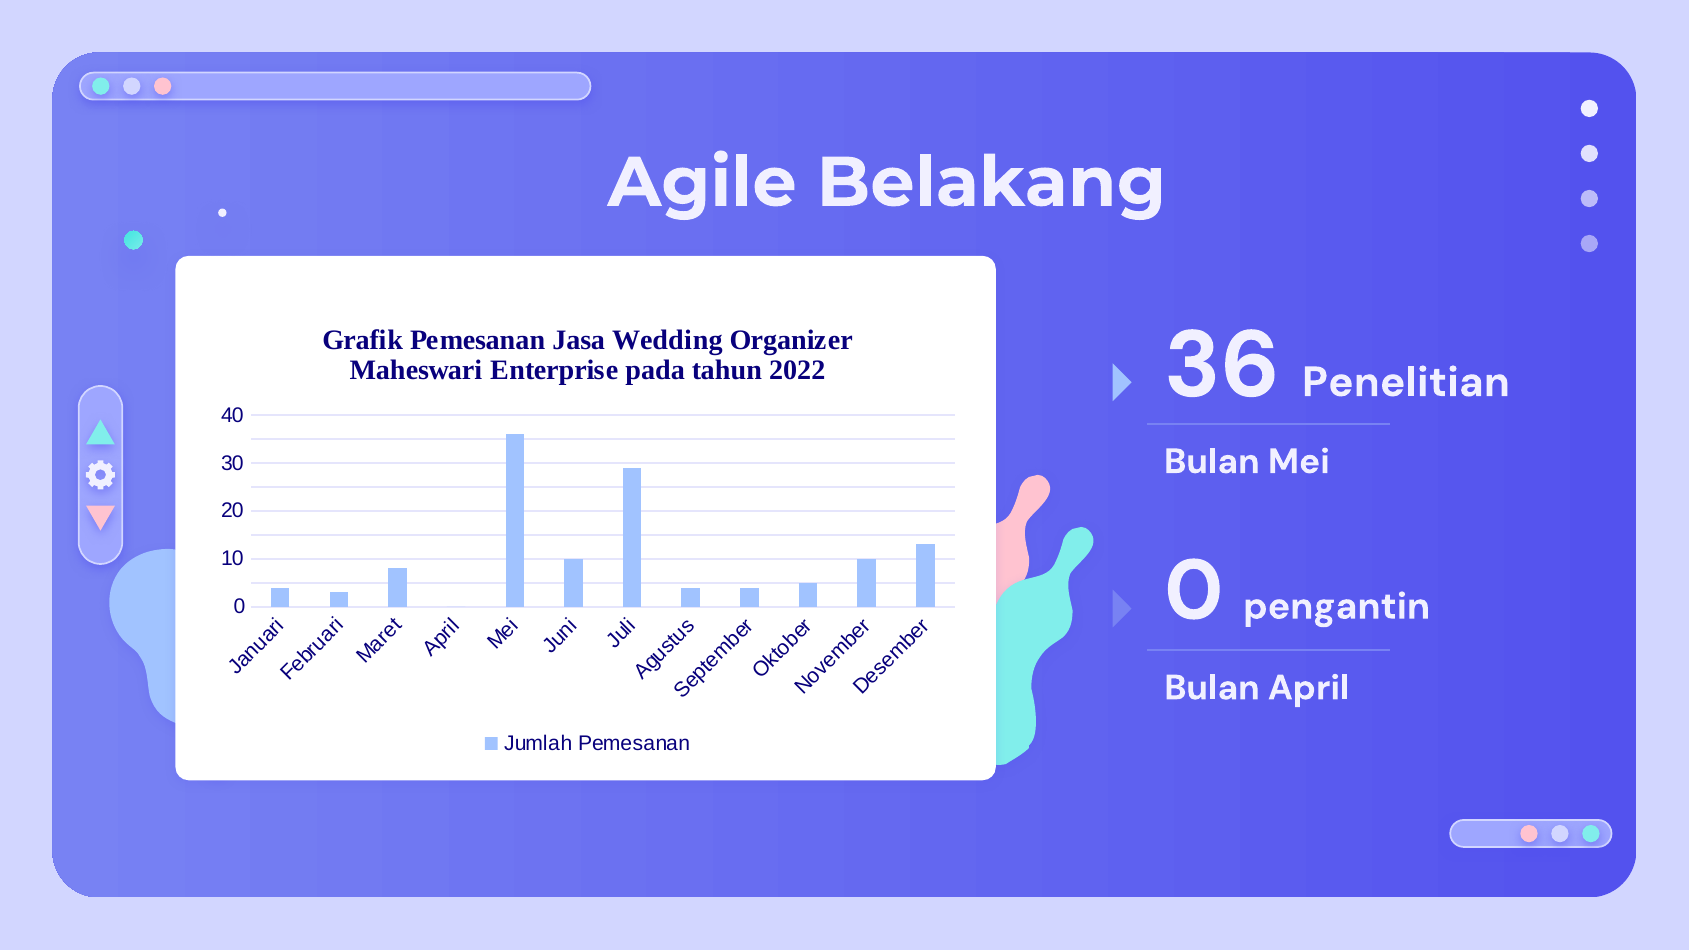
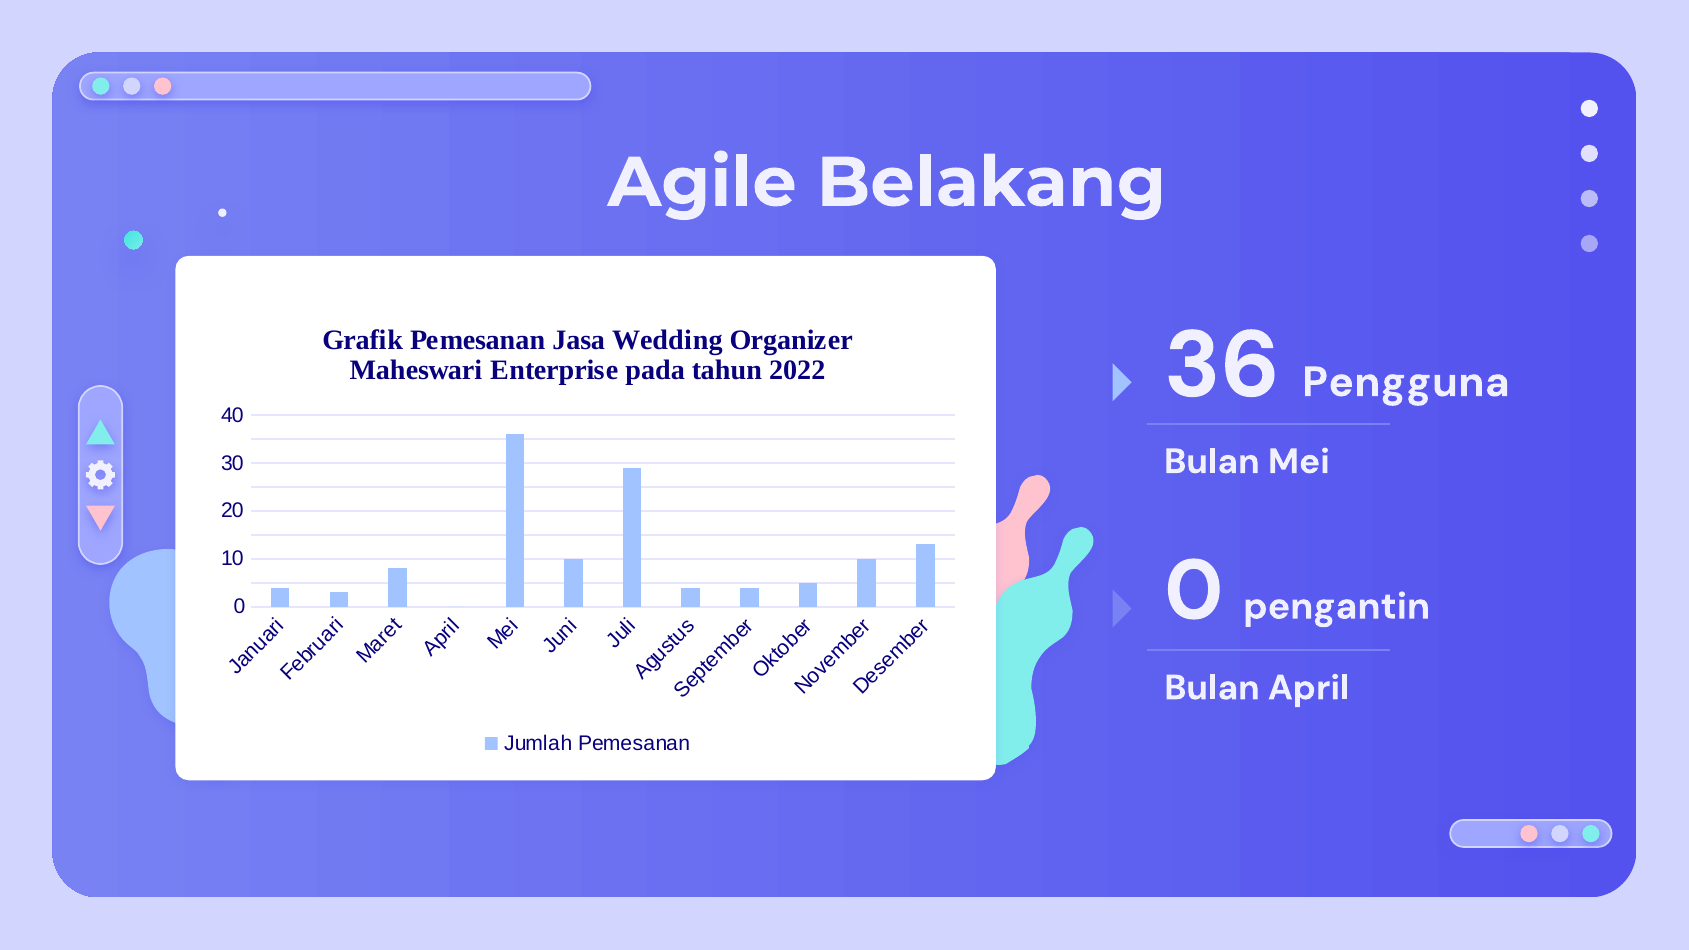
Penelitian: Penelitian -> Pengguna
